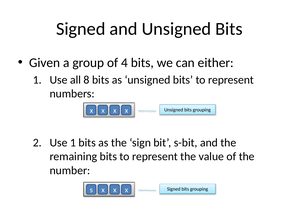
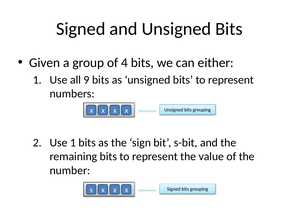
8: 8 -> 9
